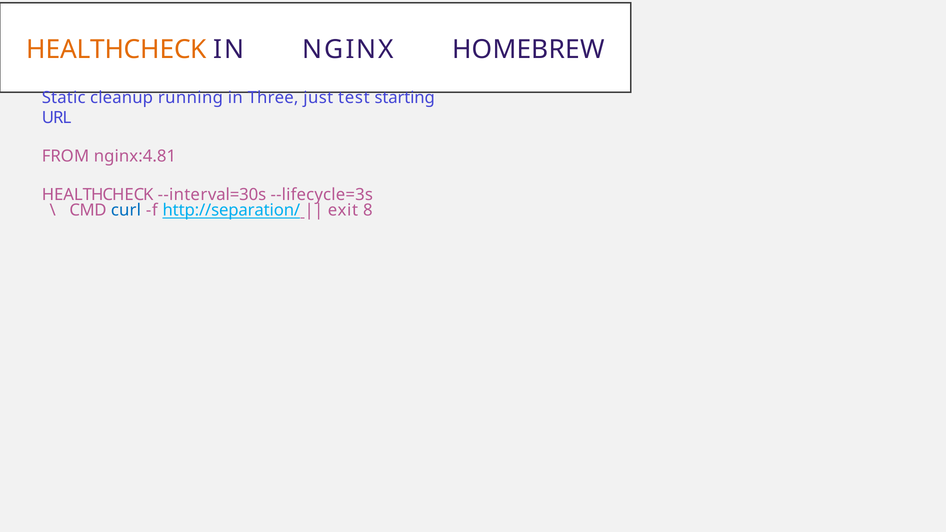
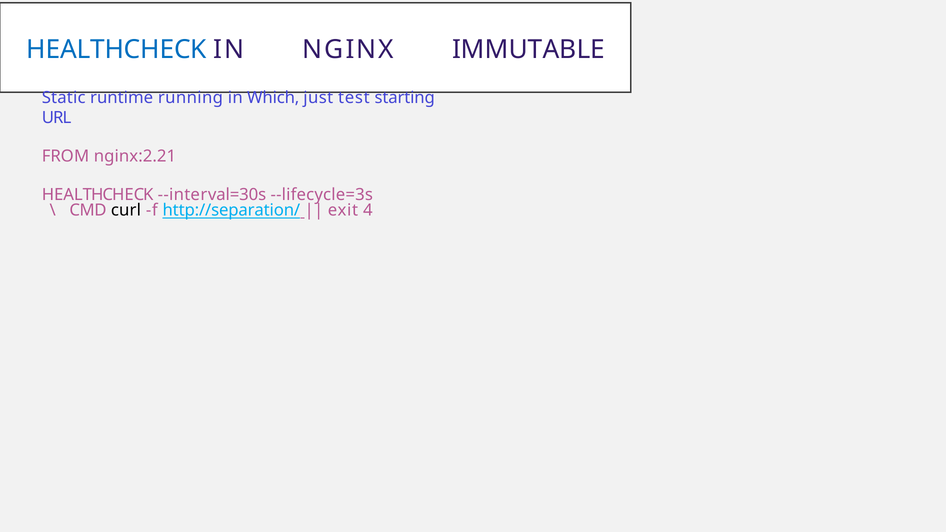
HEALTHCHECK at (117, 50) colour: orange -> blue
HOMEBREW: HOMEBREW -> IMMUTABLE
cleanup: cleanup -> runtime
Three: Three -> Which
nginx:4.81: nginx:4.81 -> nginx:2.21
curl colour: blue -> black
8: 8 -> 4
